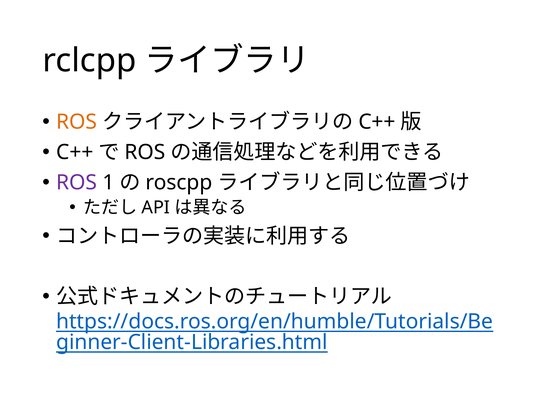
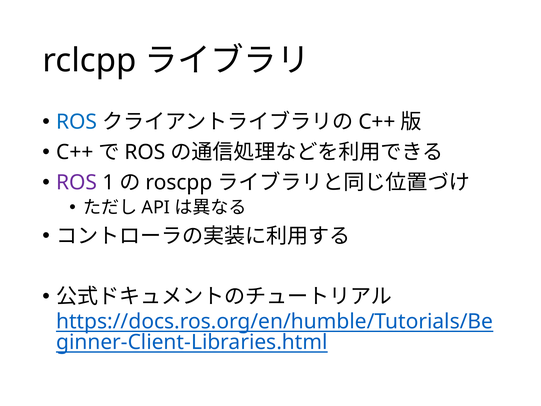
ROS at (77, 122) colour: orange -> blue
